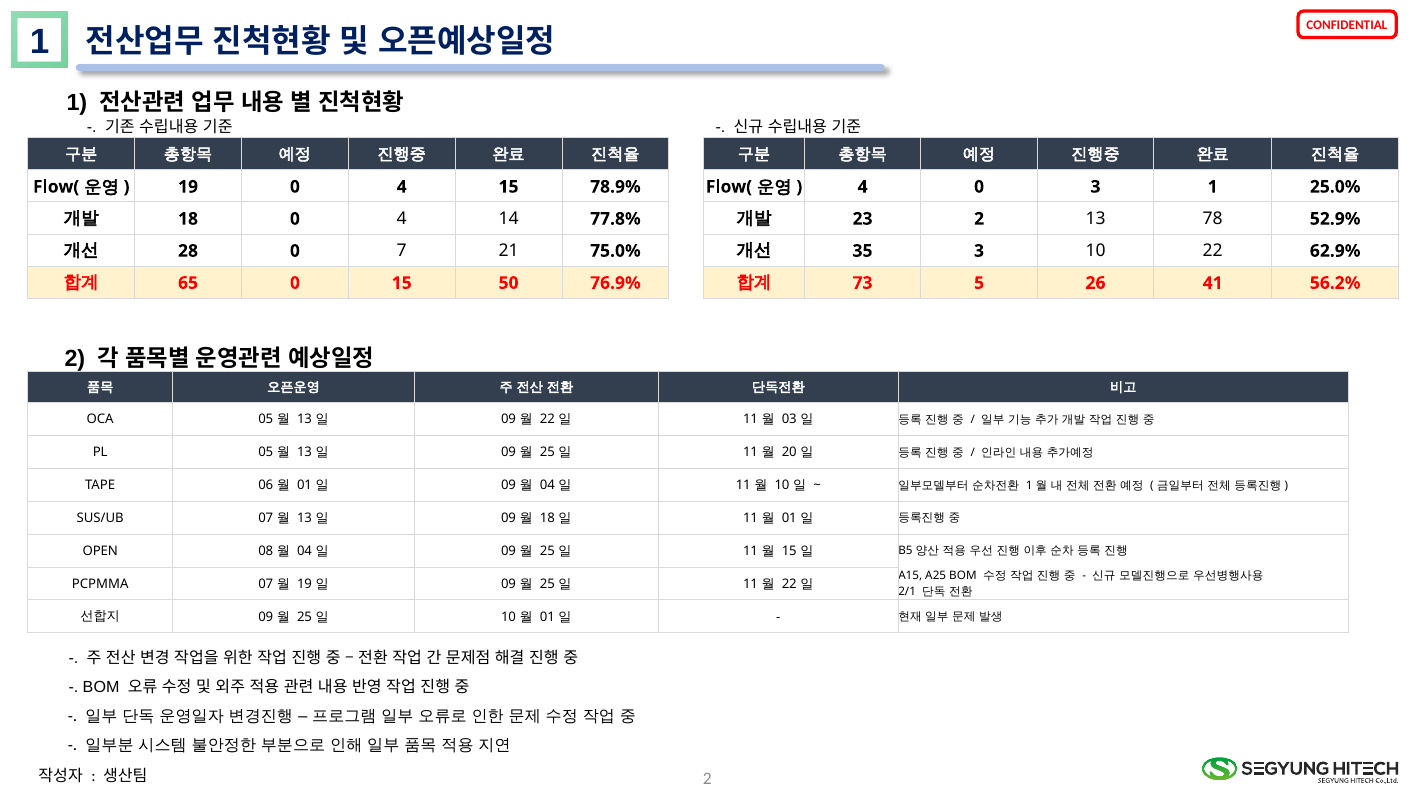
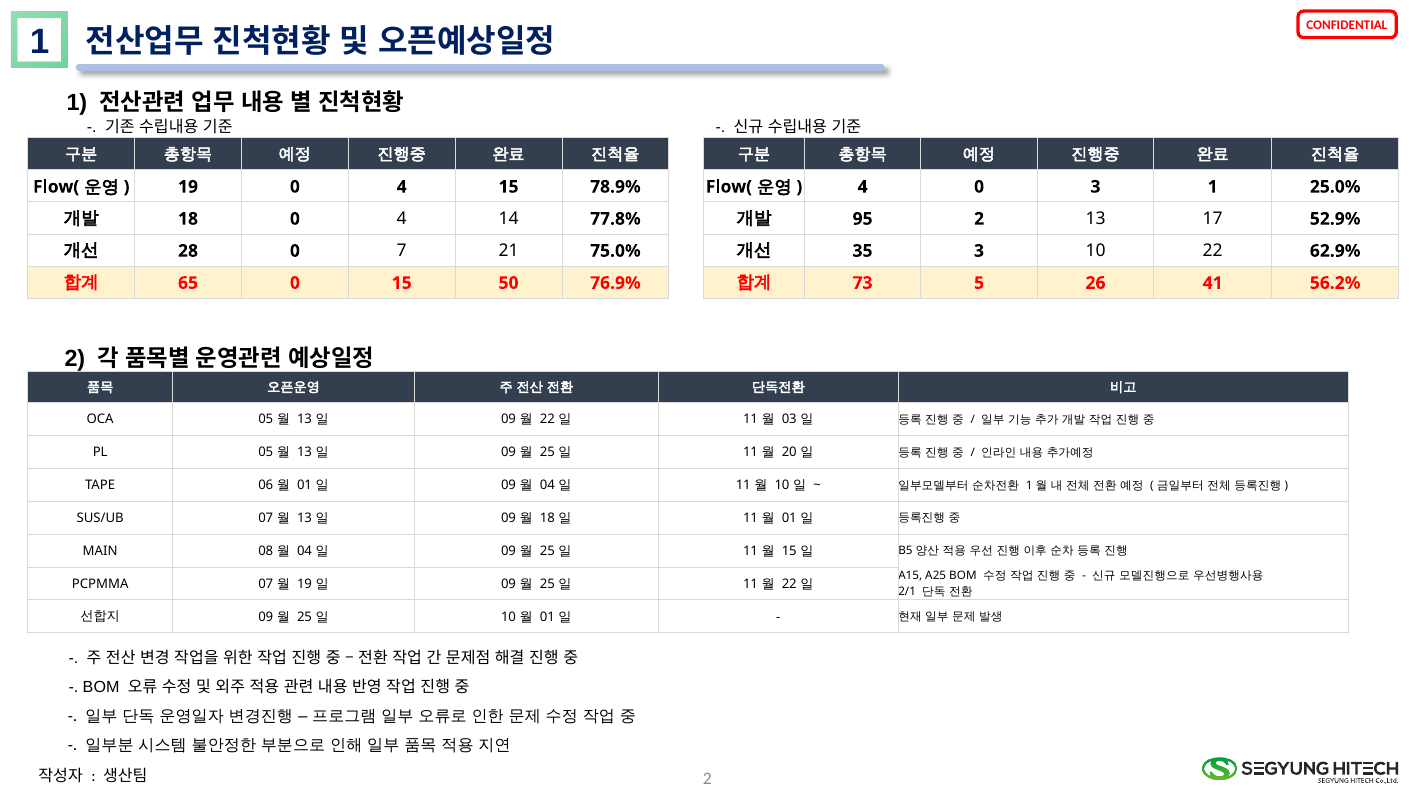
23: 23 -> 95
78: 78 -> 17
OPEN: OPEN -> MAIN
